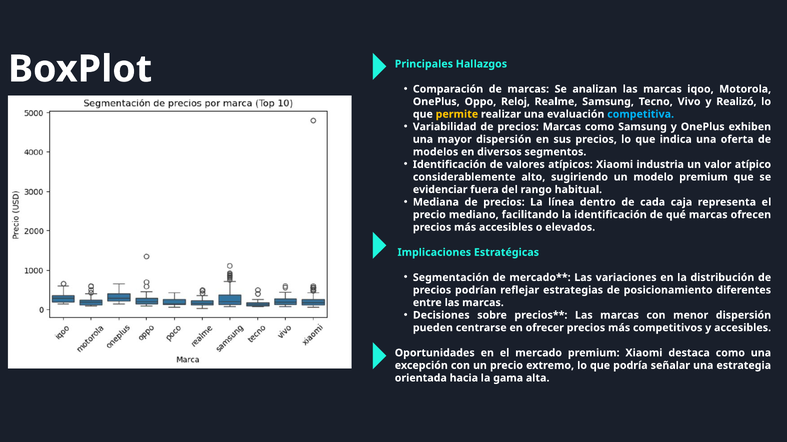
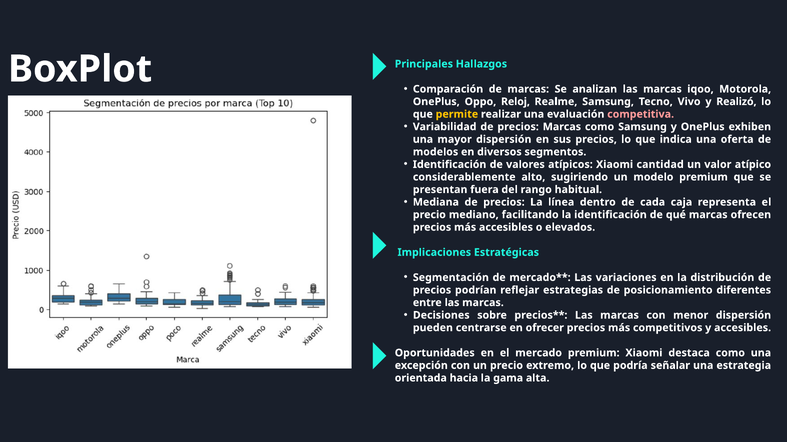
competitiva colour: light blue -> pink
industria: industria -> cantidad
evidenciar: evidenciar -> presentan
